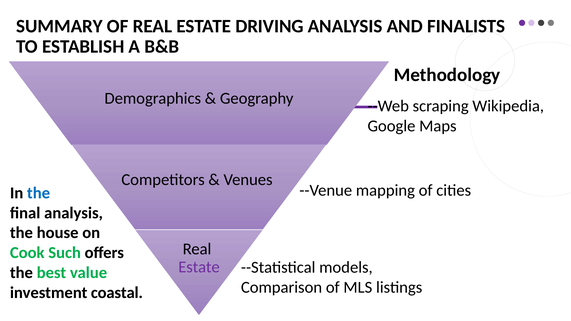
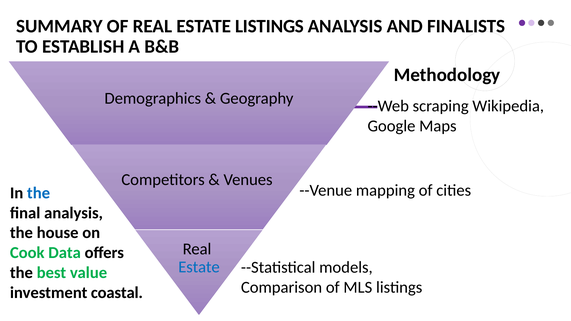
ESTATE DRIVING: DRIVING -> LISTINGS
Such: Such -> Data
Estate at (199, 267) colour: purple -> blue
